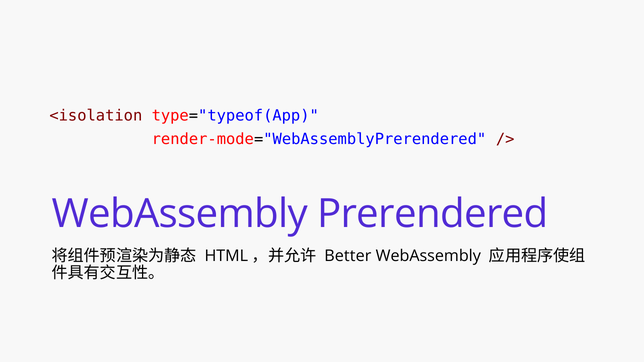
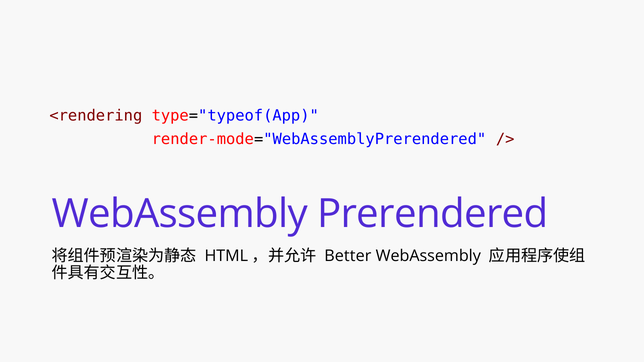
<isolation: <isolation -> <rendering
